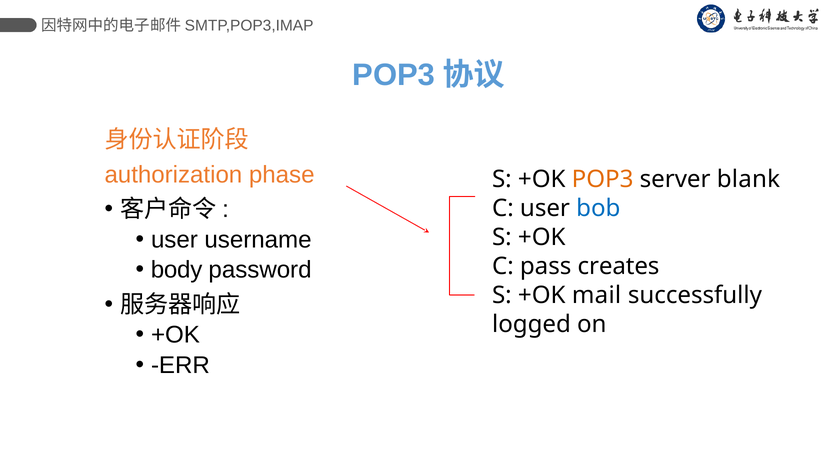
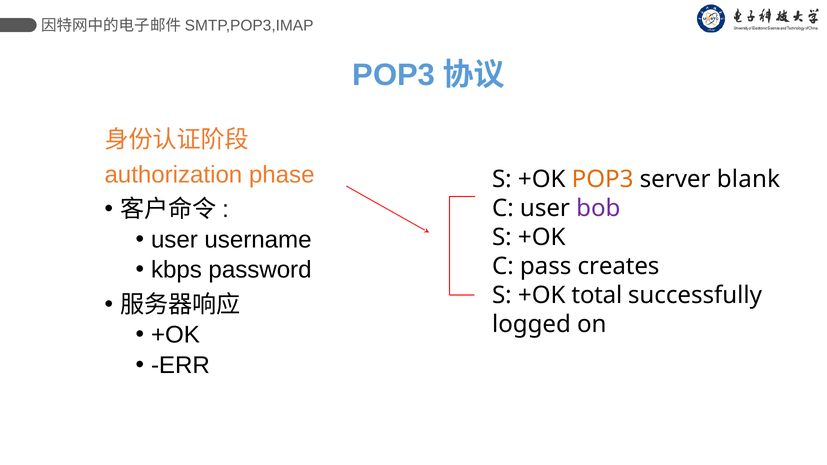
bob colour: blue -> purple
body: body -> kbps
mail: mail -> total
